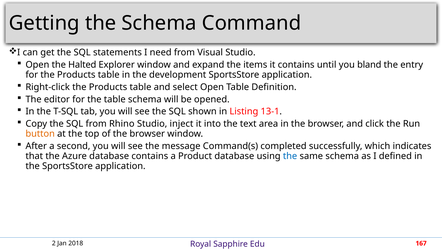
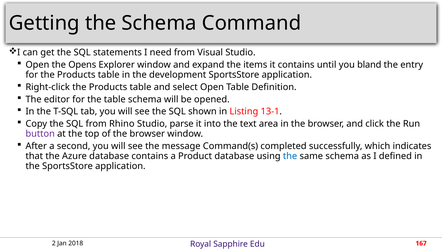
Halted: Halted -> Opens
inject: inject -> parse
button colour: orange -> purple
